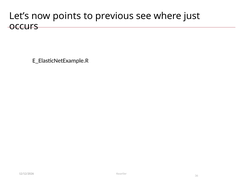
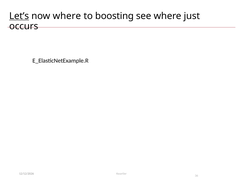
Let’s underline: none -> present
now points: points -> where
previous: previous -> boosting
